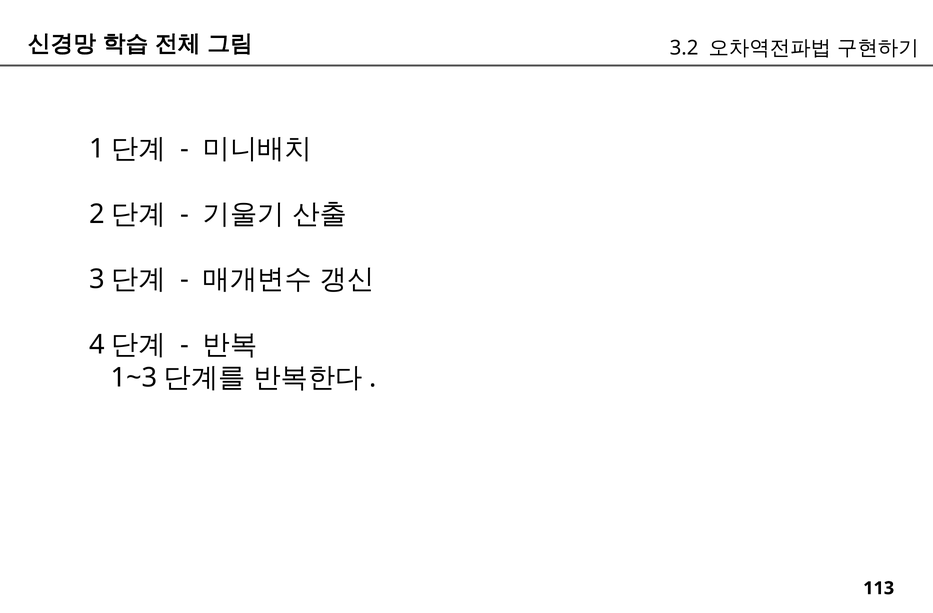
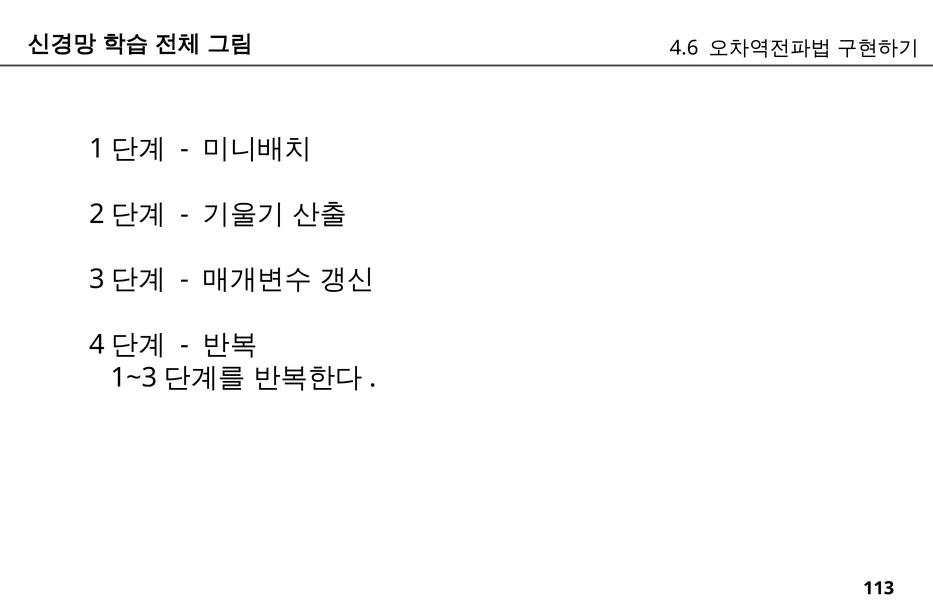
3.2: 3.2 -> 4.6
